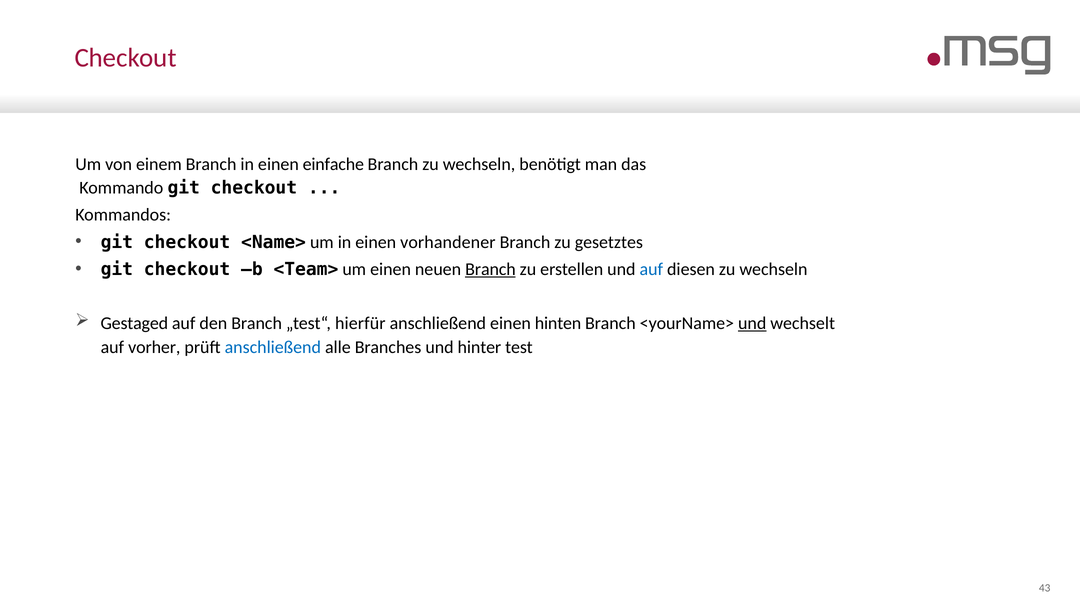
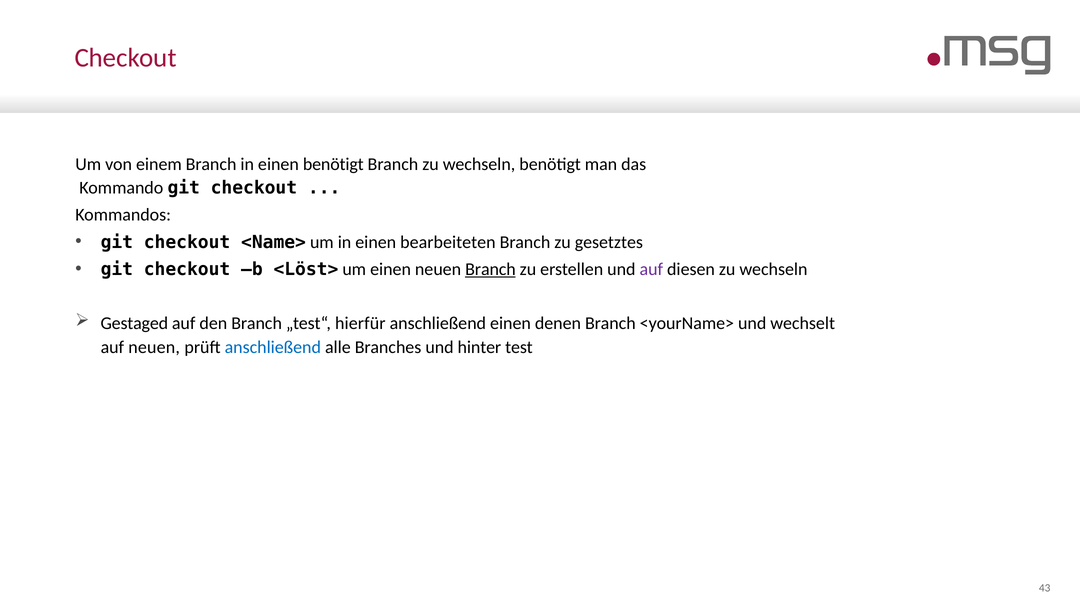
einen einfache: einfache -> benötigt
vorhandener: vorhandener -> bearbeiteten
<Team>: <Team> -> <Löst>
auf at (651, 269) colour: blue -> purple
hinten: hinten -> denen
und at (752, 323) underline: present -> none
auf vorher: vorher -> neuen
